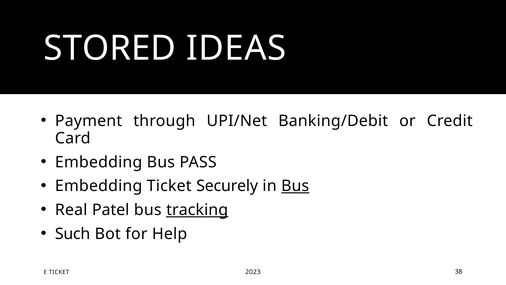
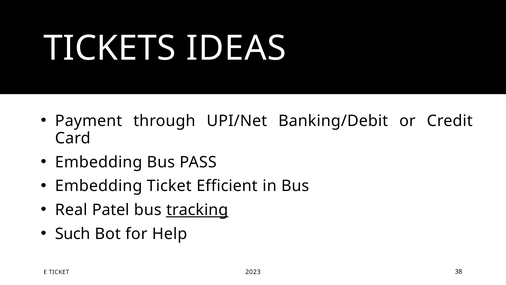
STORED: STORED -> TICKETS
Securely: Securely -> Efficient
Bus at (295, 186) underline: present -> none
